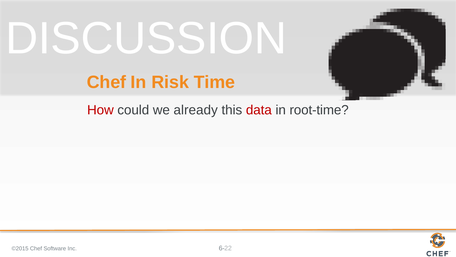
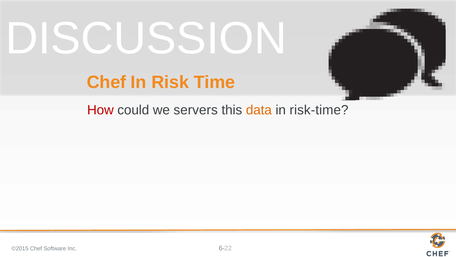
already: already -> servers
data colour: red -> orange
root-time: root-time -> risk-time
